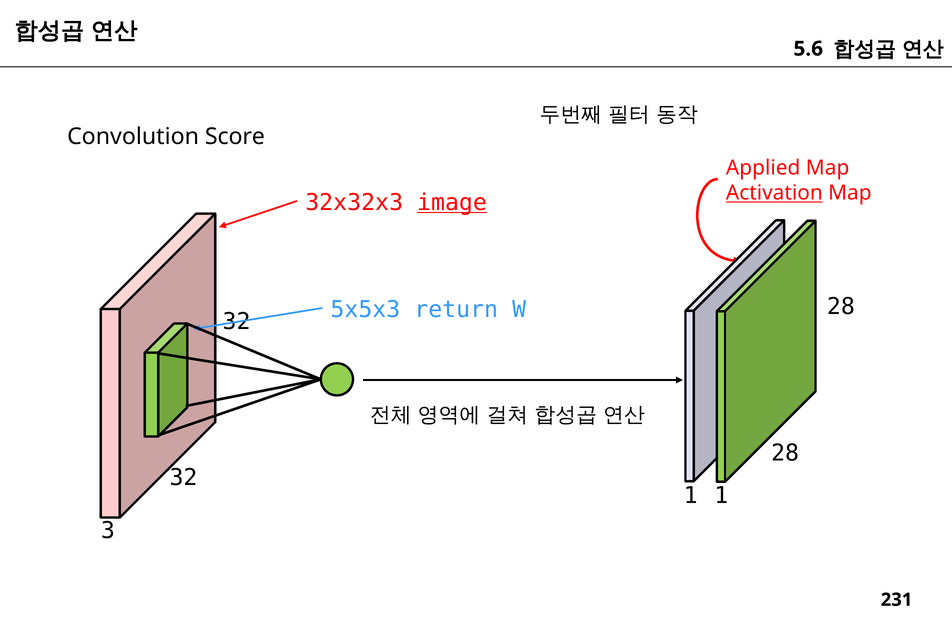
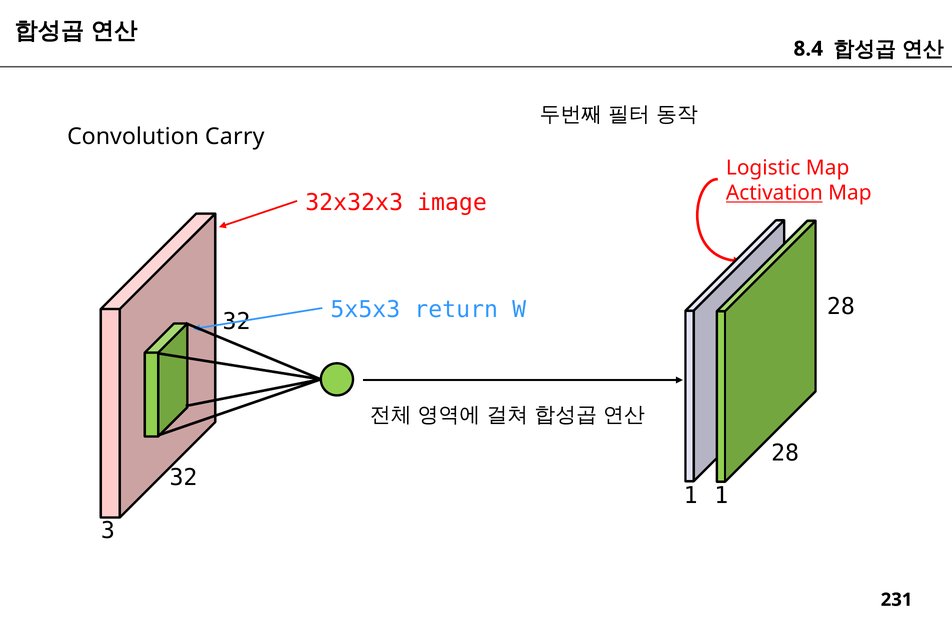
5.6: 5.6 -> 8.4
Score: Score -> Carry
Applied: Applied -> Logistic
image underline: present -> none
